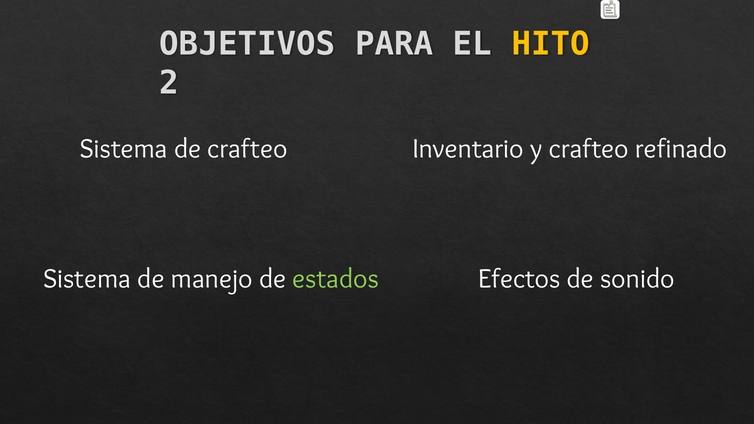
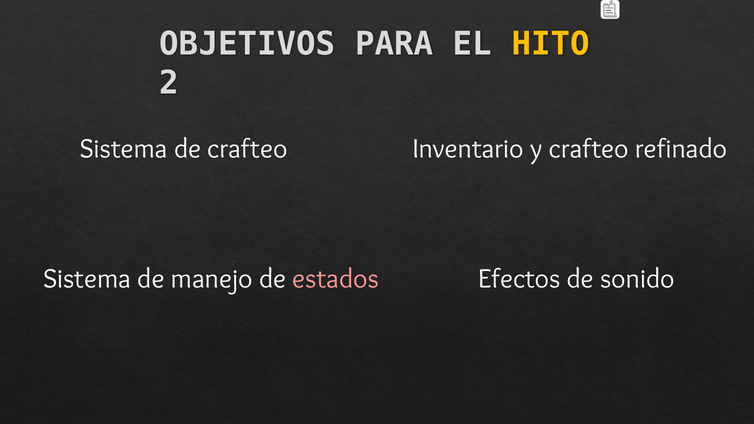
estados colour: light green -> pink
